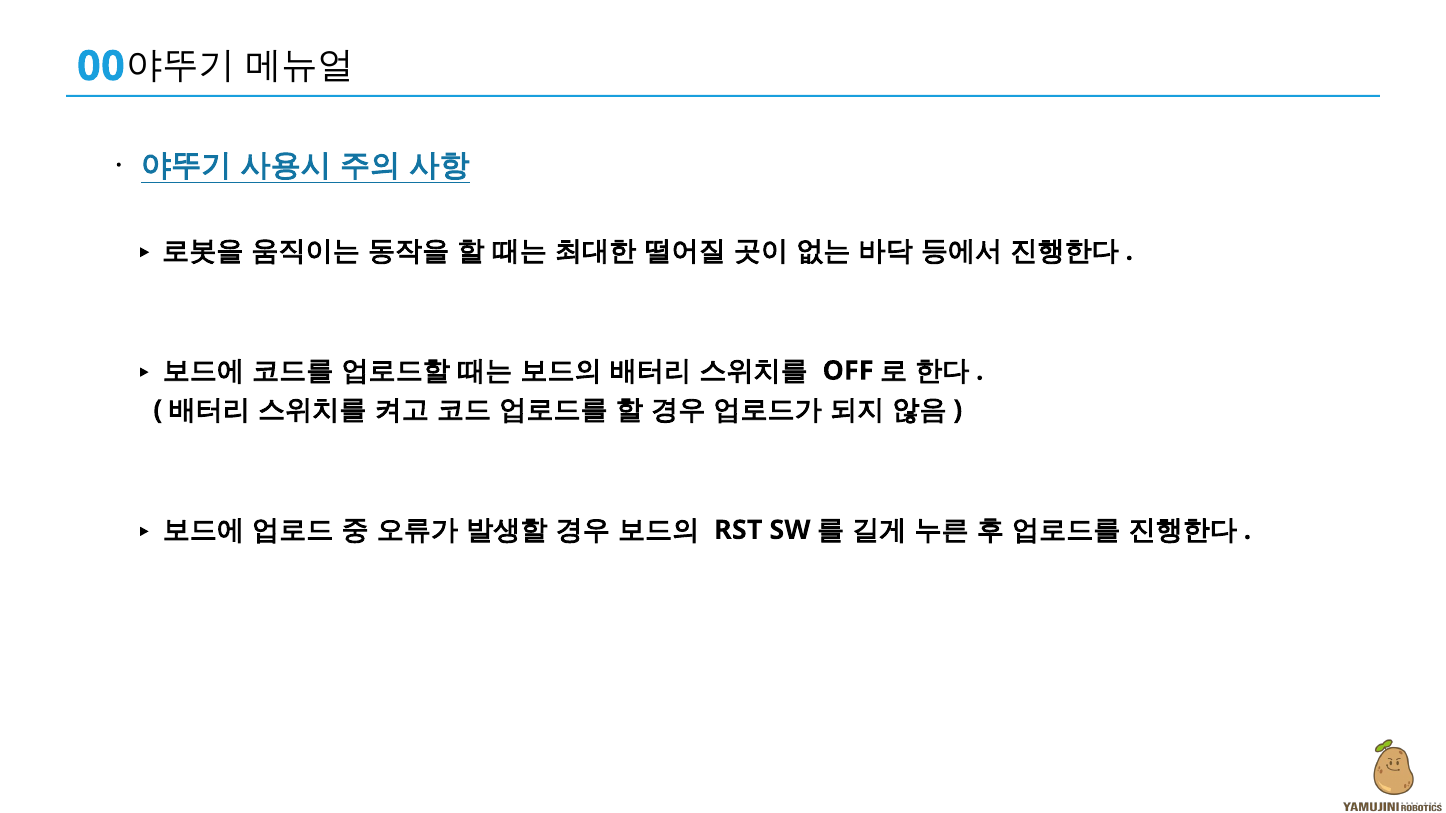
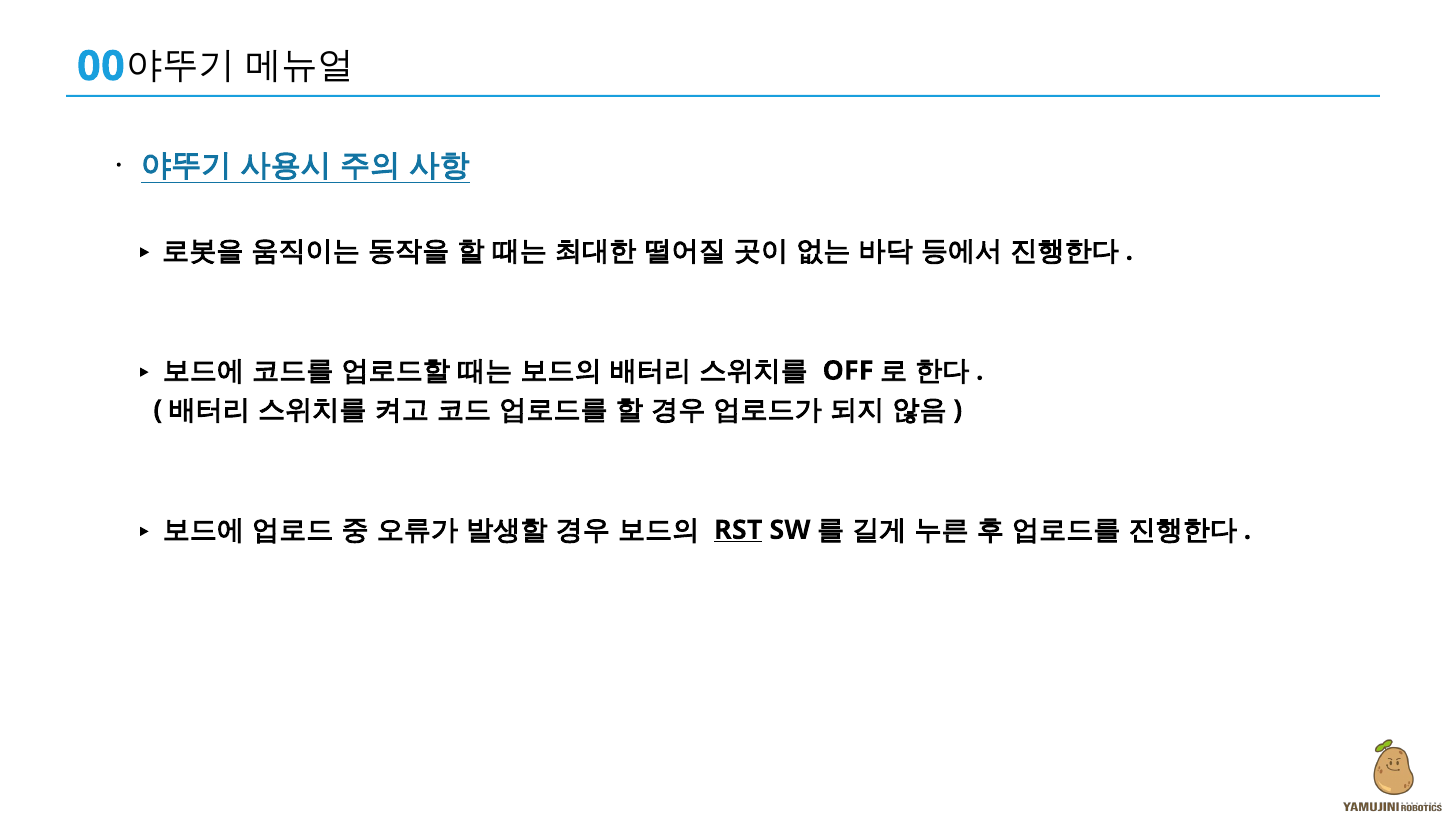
RST underline: none -> present
